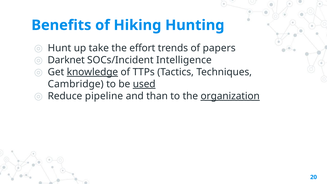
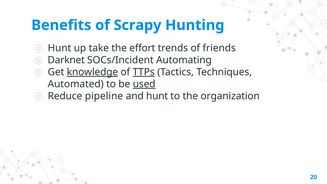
Hiking: Hiking -> Scrapy
papers: papers -> friends
Intelligence: Intelligence -> Automating
TTPs underline: none -> present
Cambridge: Cambridge -> Automated
and than: than -> hunt
organization underline: present -> none
